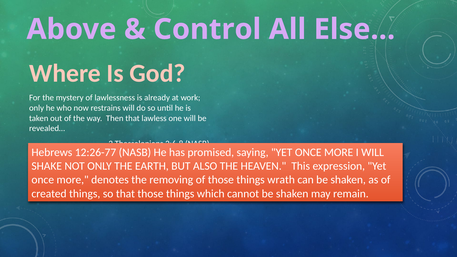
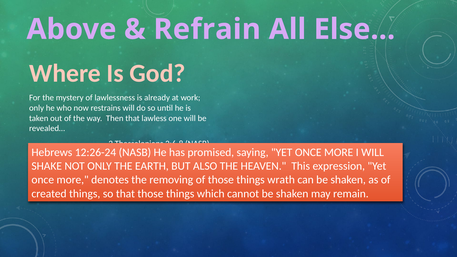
Control: Control -> Refrain
12:26-77: 12:26-77 -> 12:26-24
